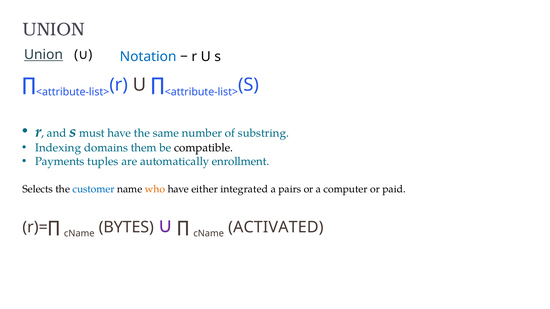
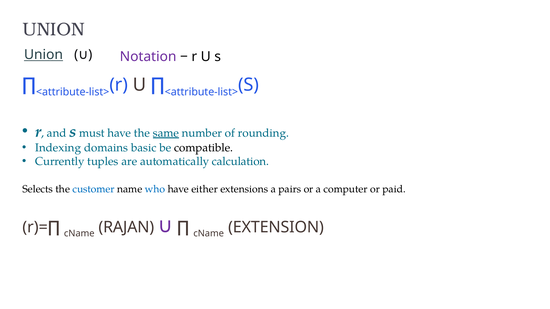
Notation colour: blue -> purple
same underline: none -> present
substring: substring -> rounding
them: them -> basic
Payments: Payments -> Currently
enrollment: enrollment -> calculation
who colour: orange -> blue
integrated: integrated -> extensions
BYTES: BYTES -> RAJAN
ACTIVATED: ACTIVATED -> EXTENSION
